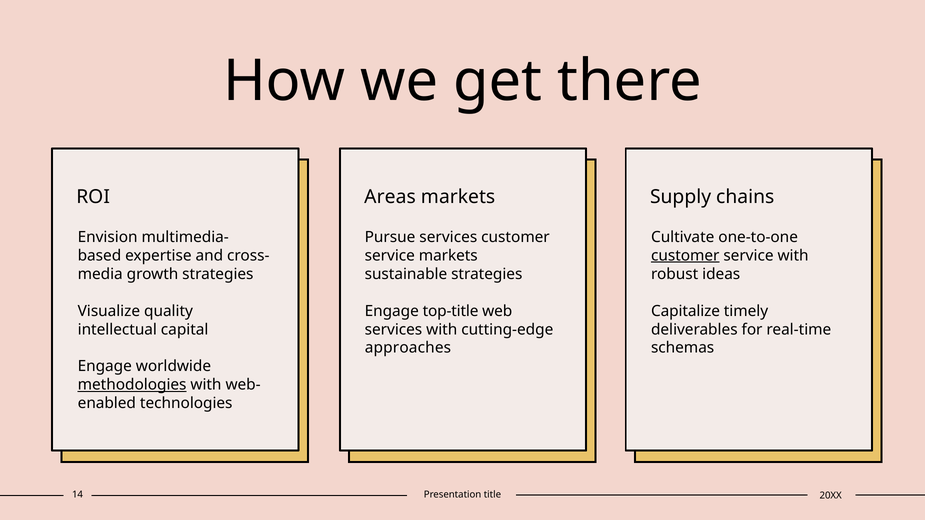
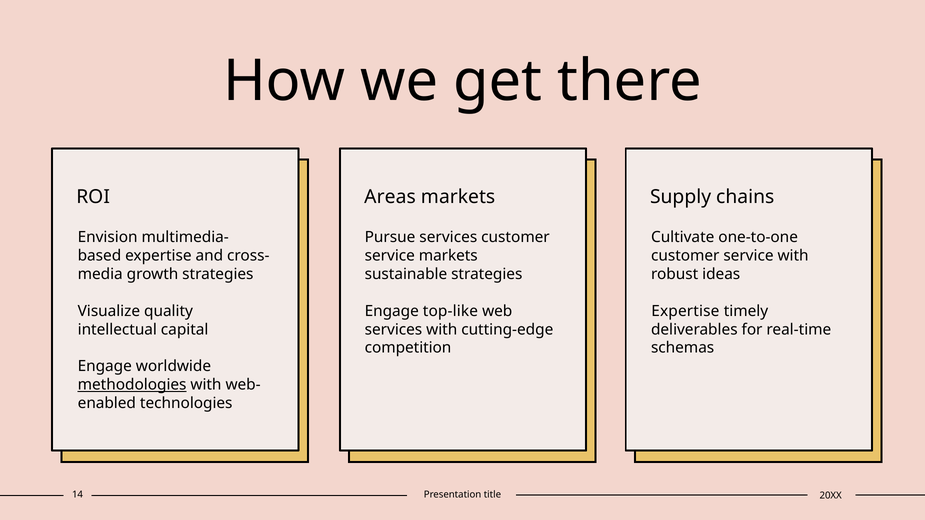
customer at (685, 256) underline: present -> none
top-title: top-title -> top-like
Capitalize at (686, 311): Capitalize -> Expertise
approaches: approaches -> competition
